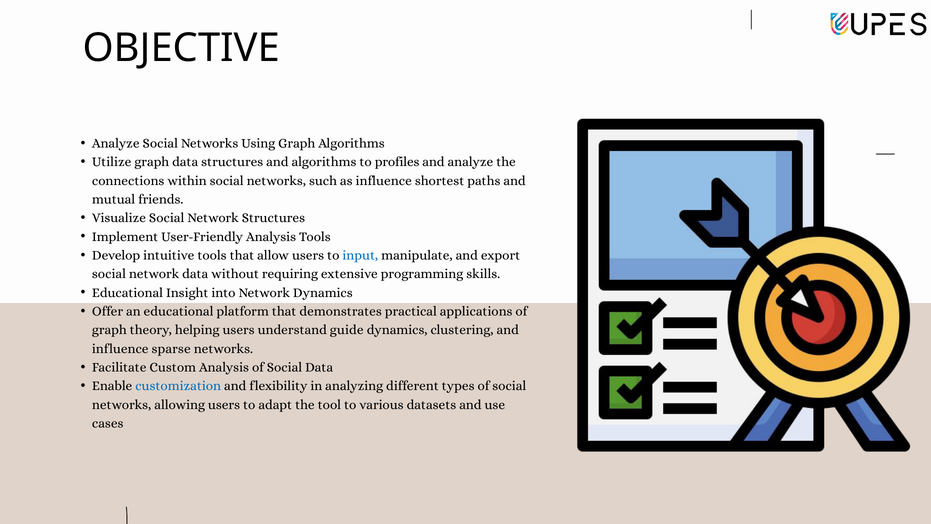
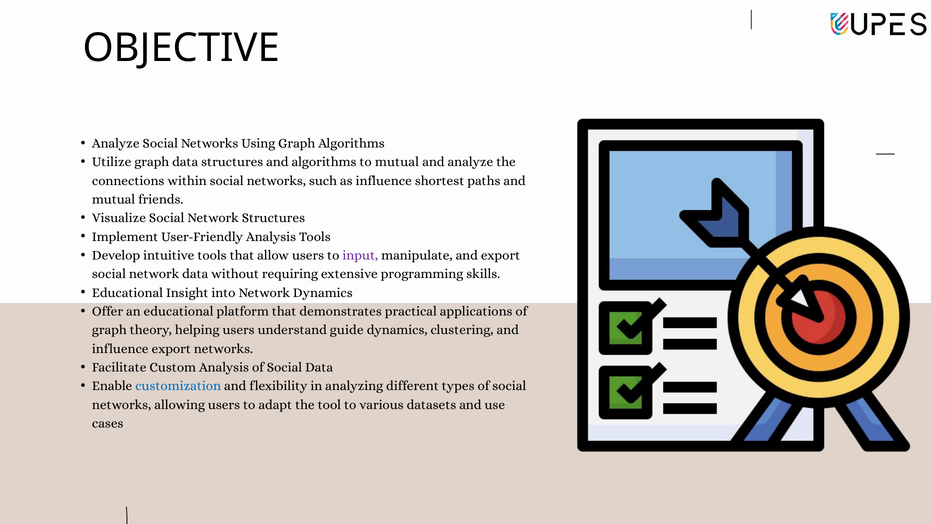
to profiles: profiles -> mutual
input colour: blue -> purple
influence sparse: sparse -> export
